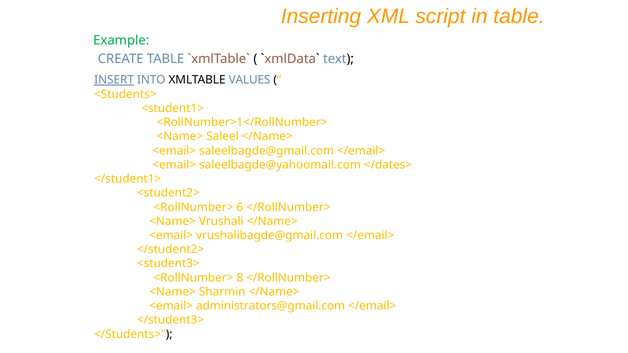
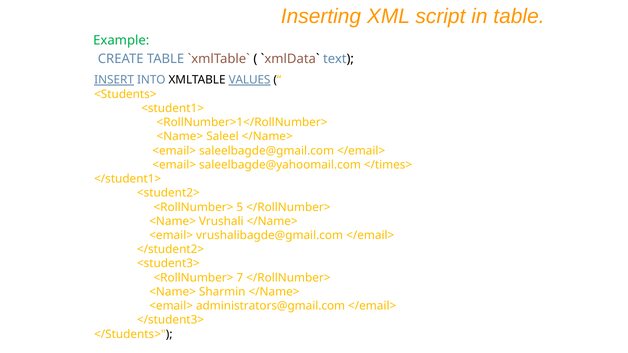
VALUES underline: none -> present
</dates>: </dates> -> </times>
6: 6 -> 5
8: 8 -> 7
